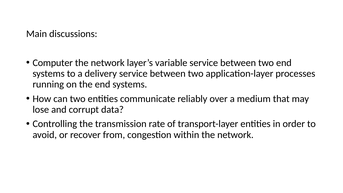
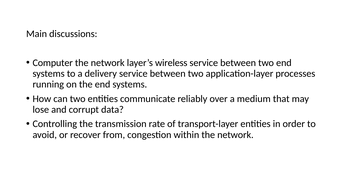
variable: variable -> wireless
